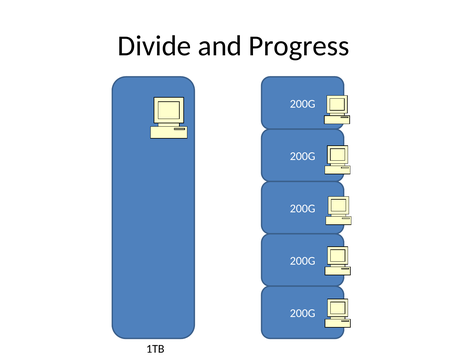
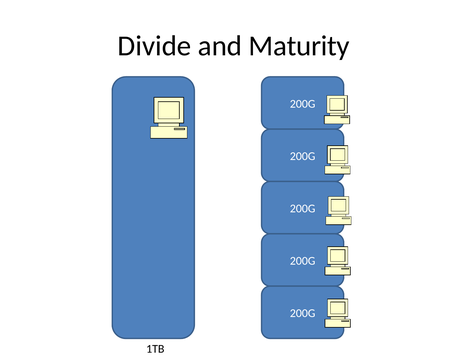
Progress: Progress -> Maturity
